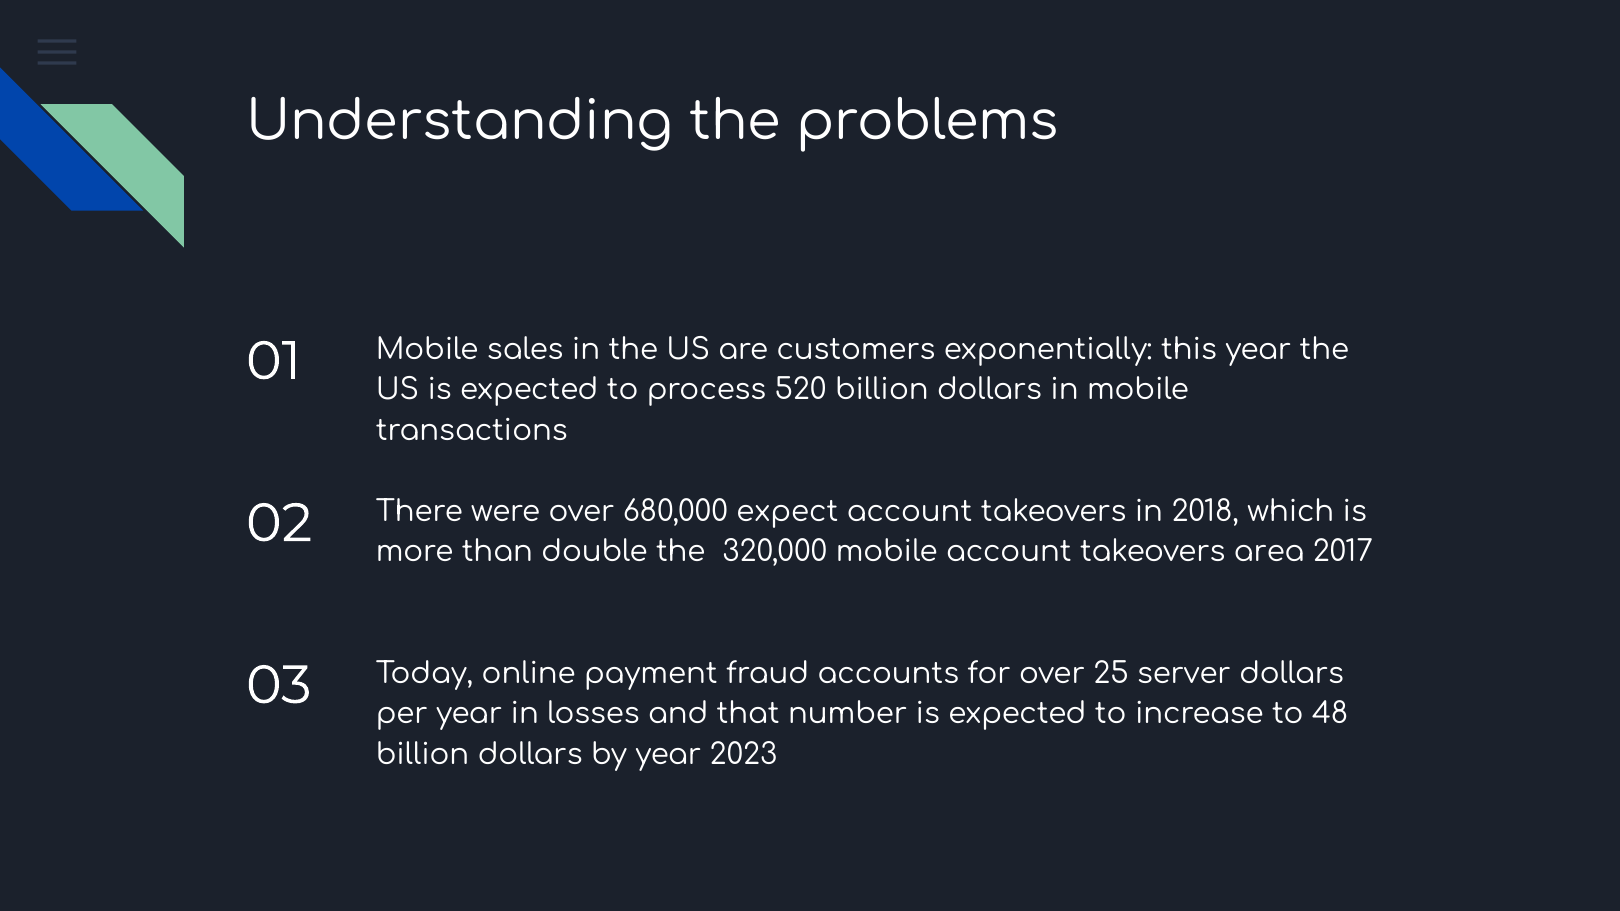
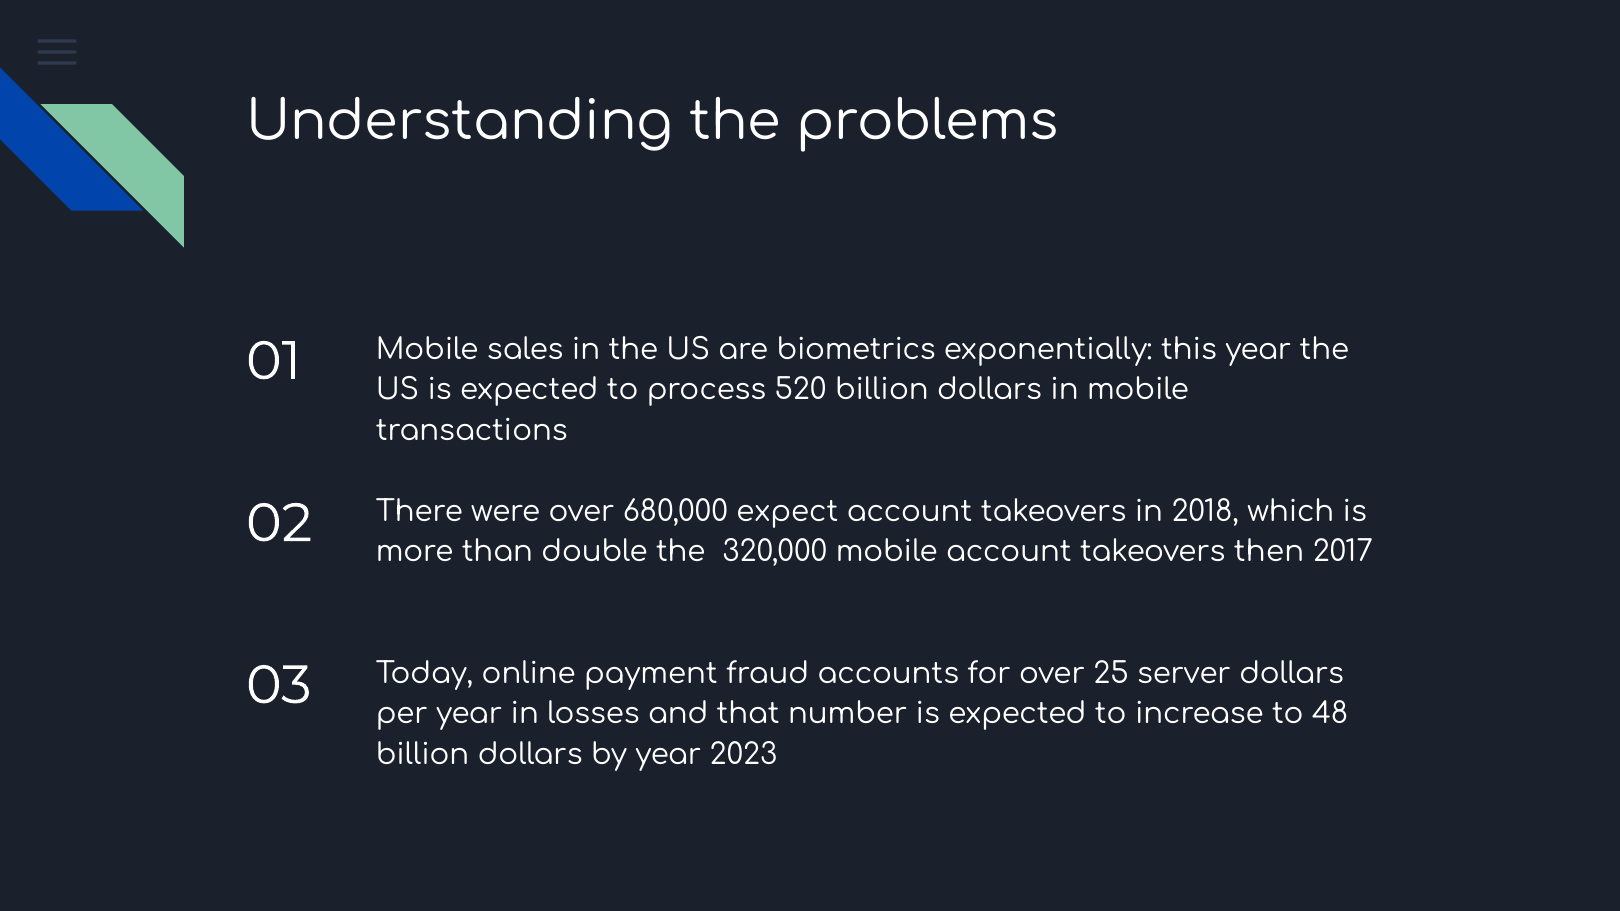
customers: customers -> biometrics
area: area -> then
